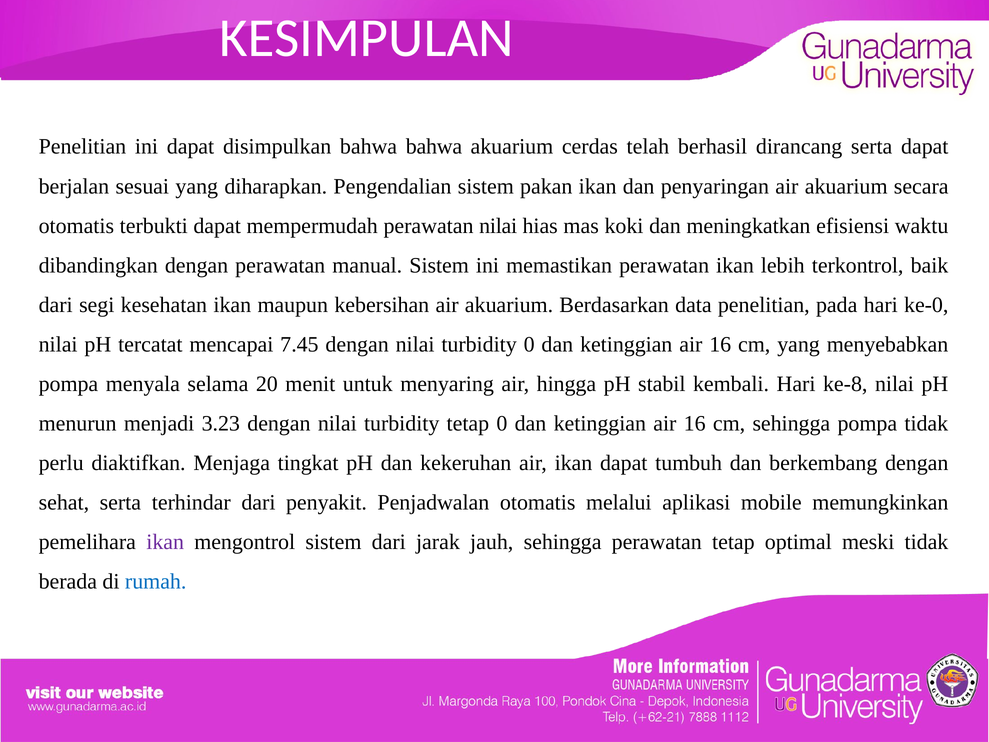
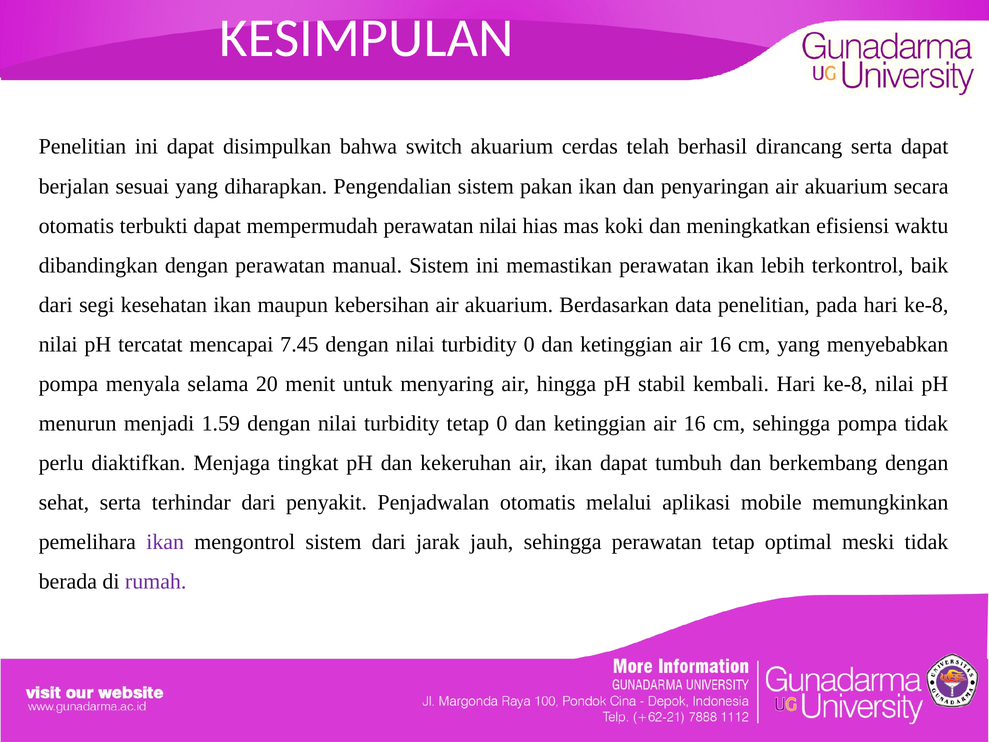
bahwa bahwa: bahwa -> switch
pada hari ke-0: ke-0 -> ke-8
3.23: 3.23 -> 1.59
rumah colour: blue -> purple
